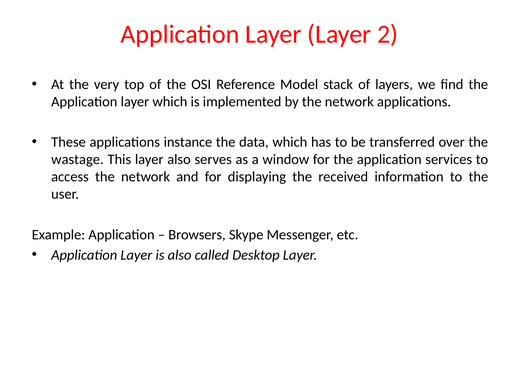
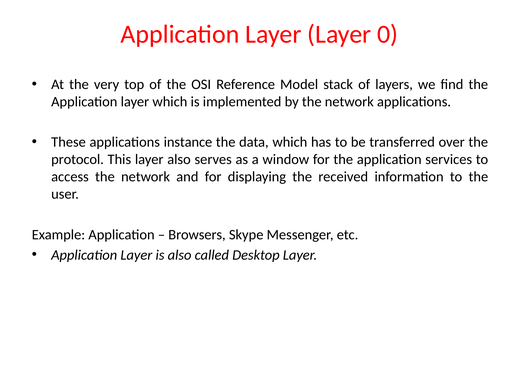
2: 2 -> 0
wastage: wastage -> protocol
